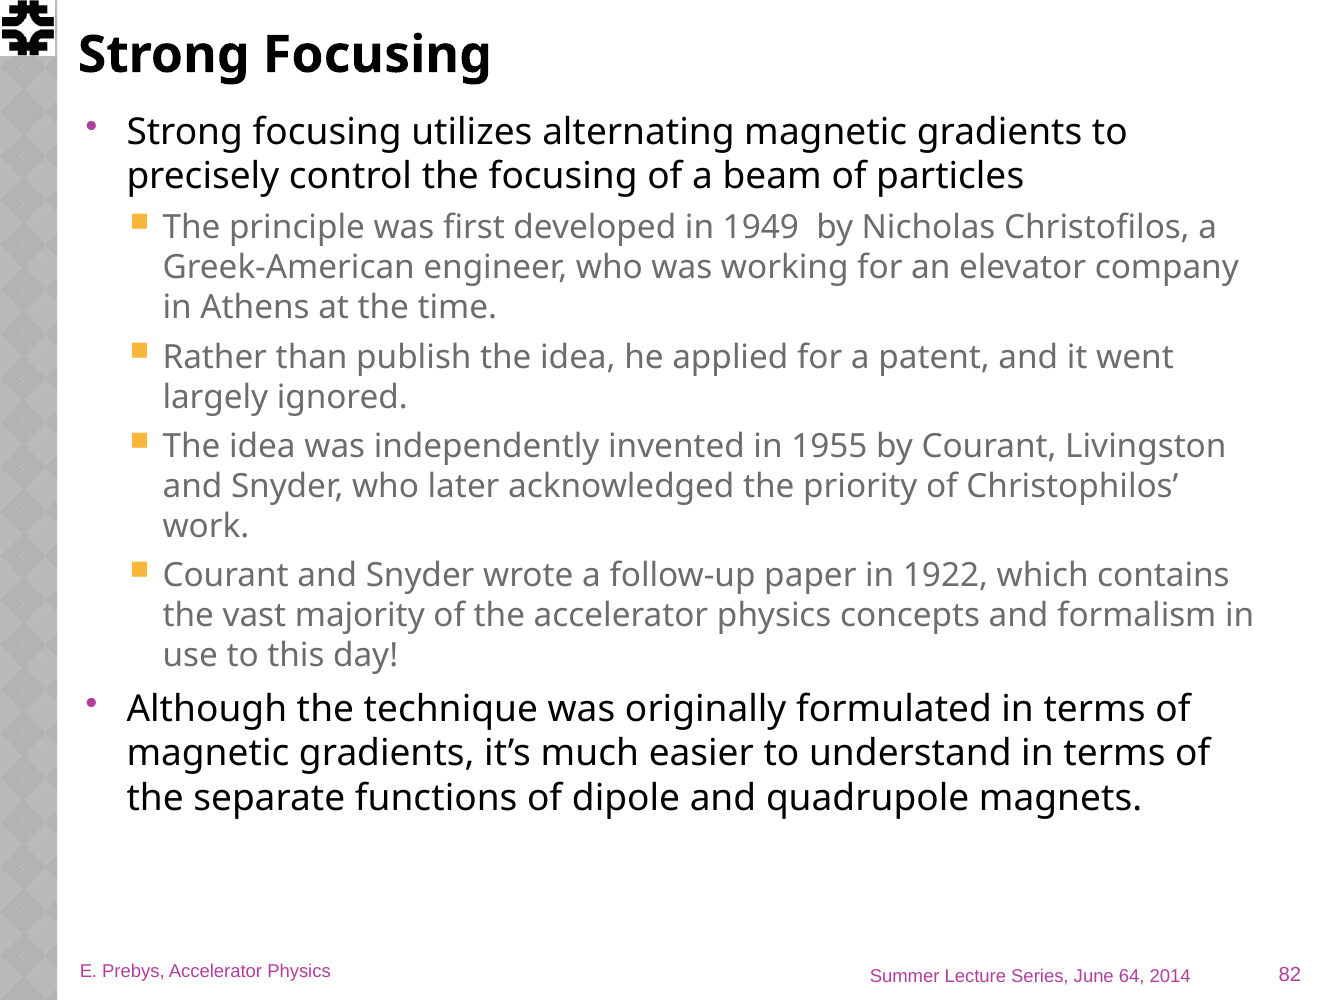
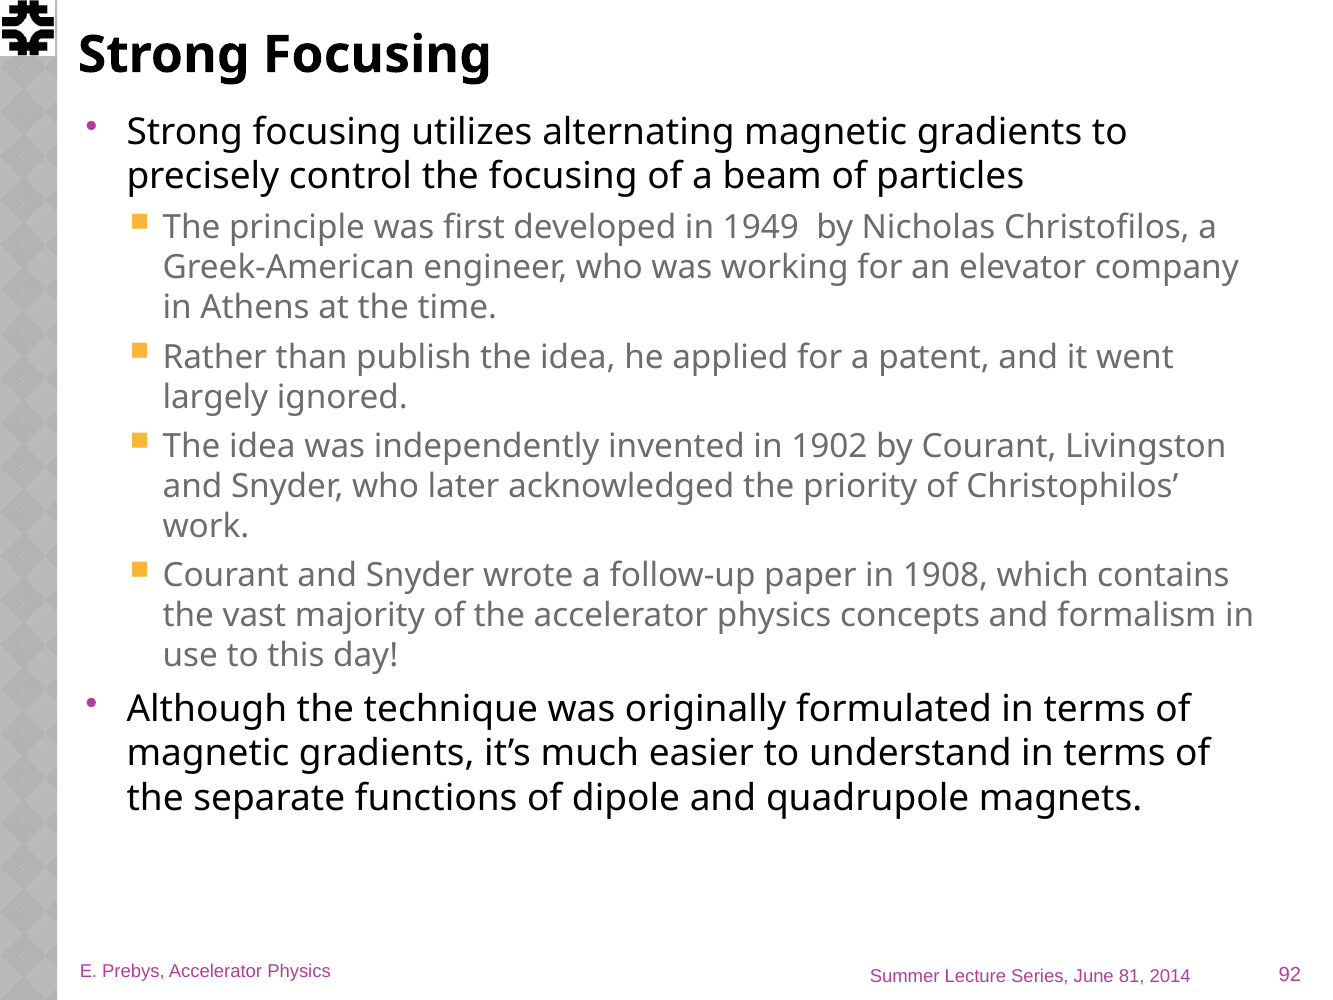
1955: 1955 -> 1902
1922: 1922 -> 1908
82: 82 -> 92
64: 64 -> 81
